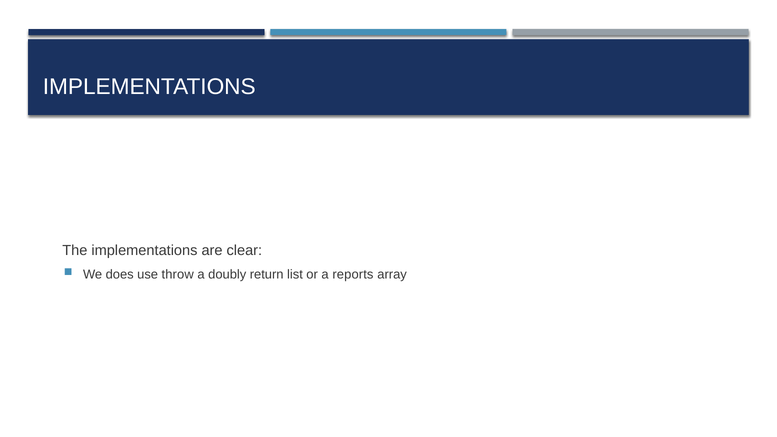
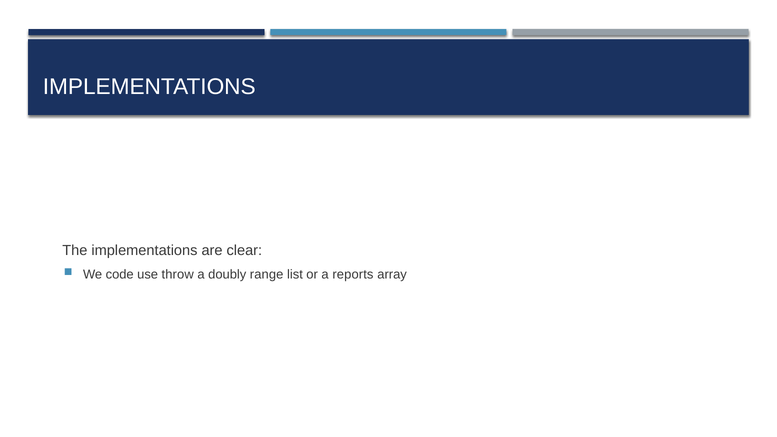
does: does -> code
return: return -> range
